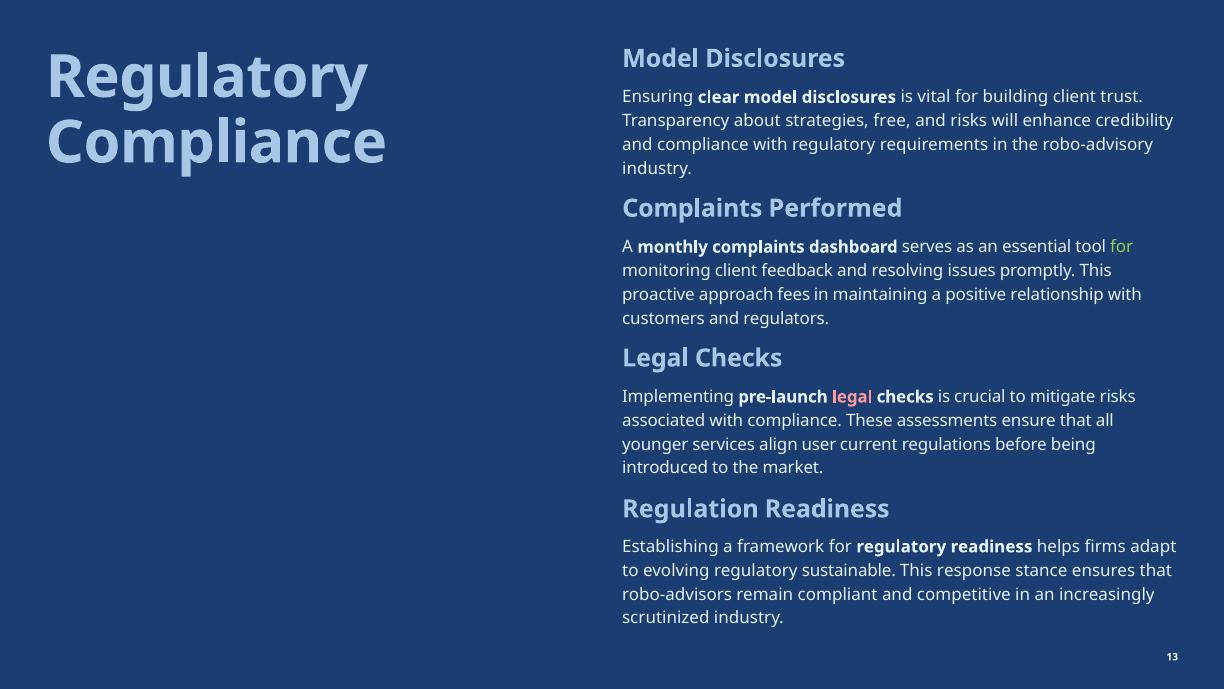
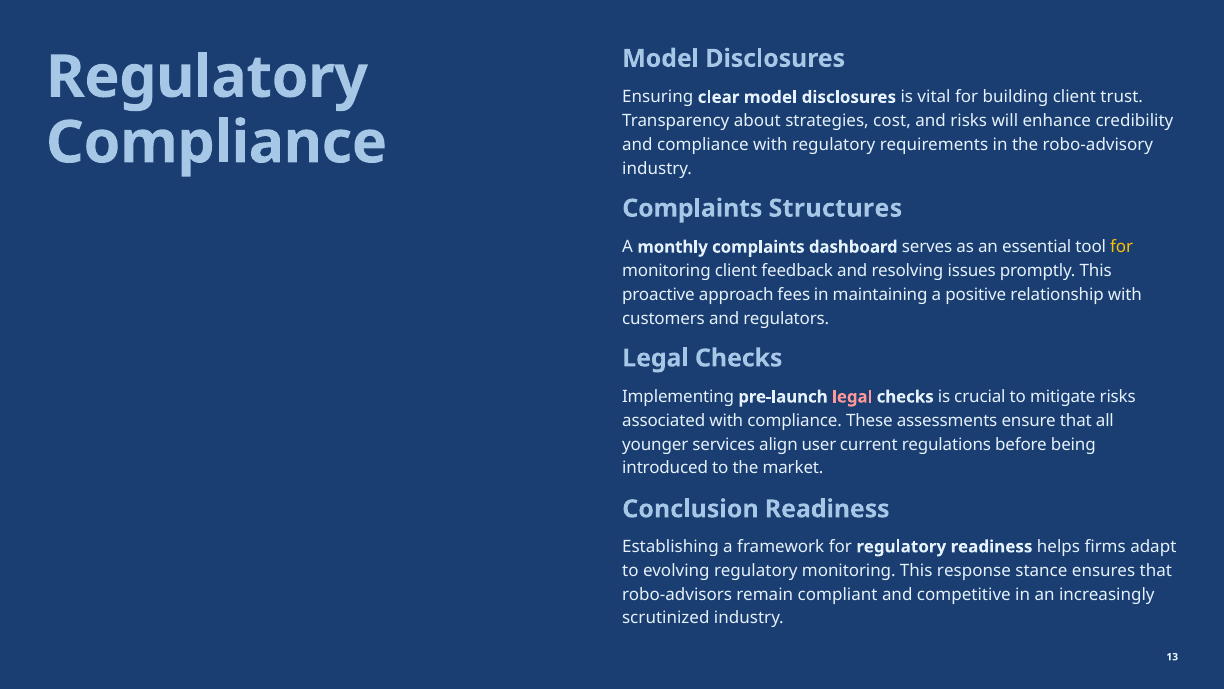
free: free -> cost
Performed: Performed -> Structures
for at (1122, 247) colour: light green -> yellow
Regulation: Regulation -> Conclusion
regulatory sustainable: sustainable -> monitoring
